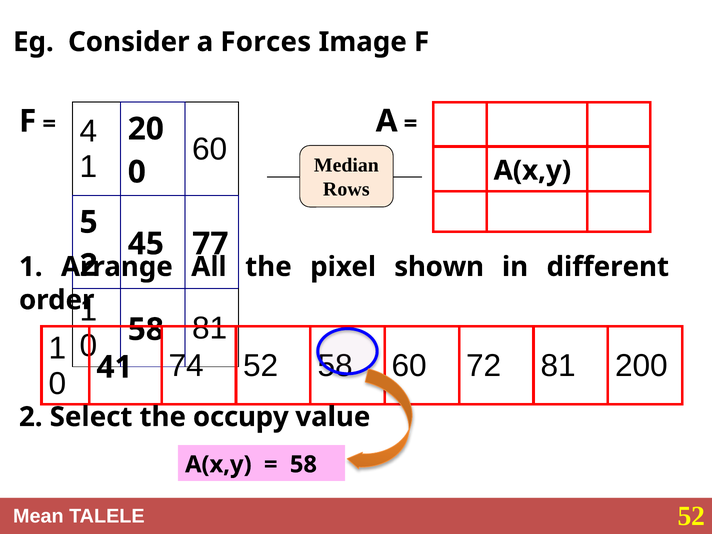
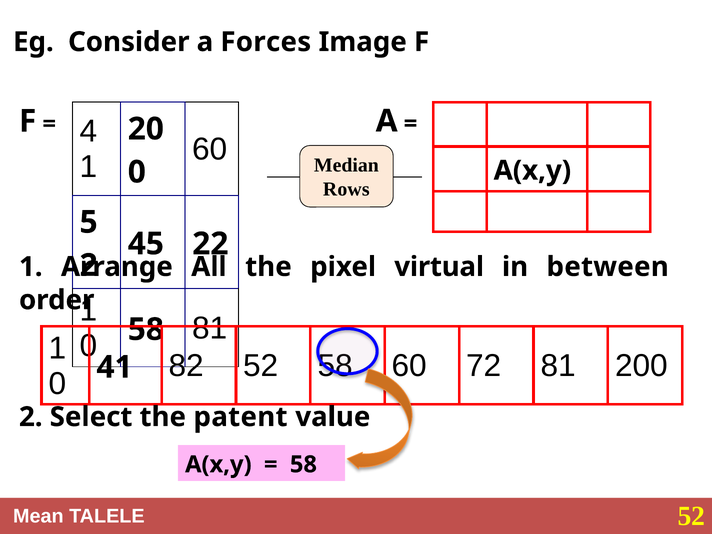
77: 77 -> 22
shown: shown -> virtual
different: different -> between
74: 74 -> 82
occupy: occupy -> patent
